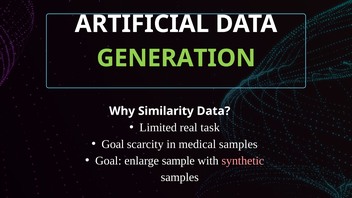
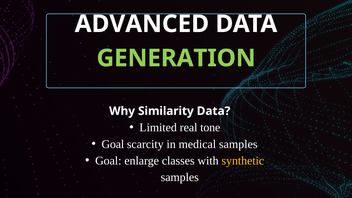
ARTIFICIAL: ARTIFICIAL -> ADVANCED
task: task -> tone
sample: sample -> classes
synthetic colour: pink -> yellow
